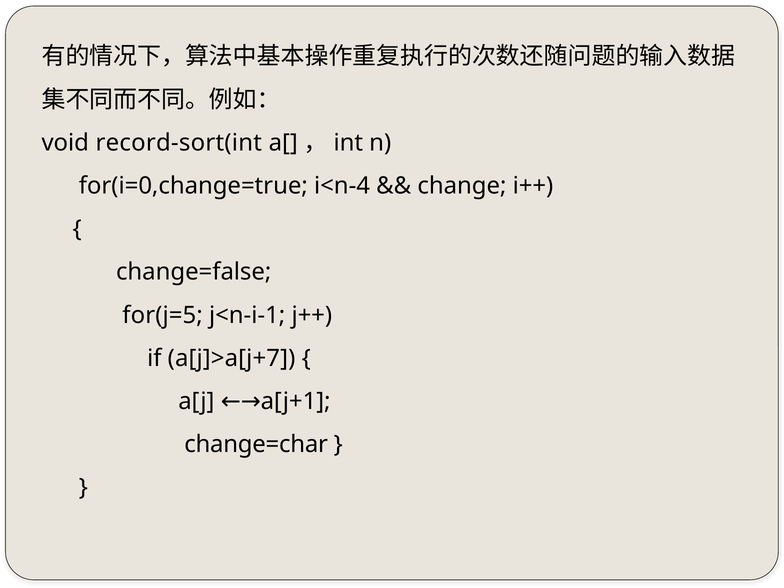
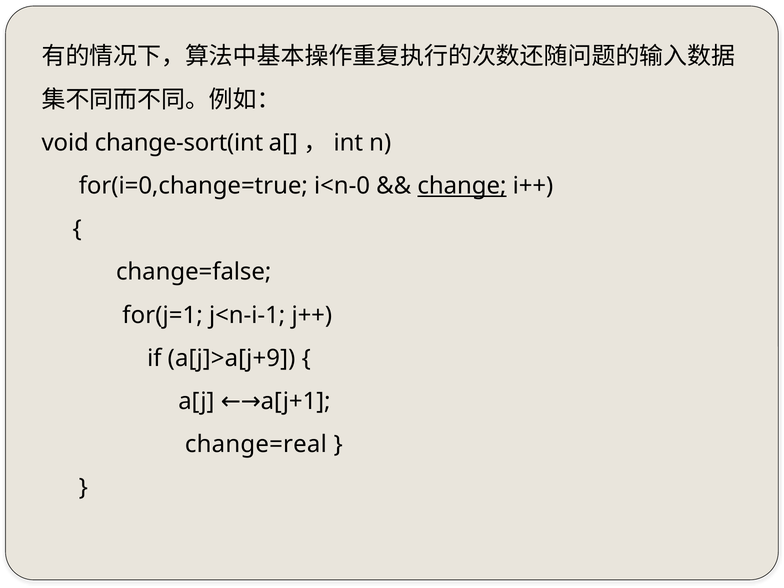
record-sort(int: record-sort(int -> change-sort(int
i<n-4: i<n-4 -> i<n-0
change underline: none -> present
for(j=5: for(j=5 -> for(j=1
a[j]>a[j+7: a[j]>a[j+7 -> a[j]>a[j+9
change=char: change=char -> change=real
